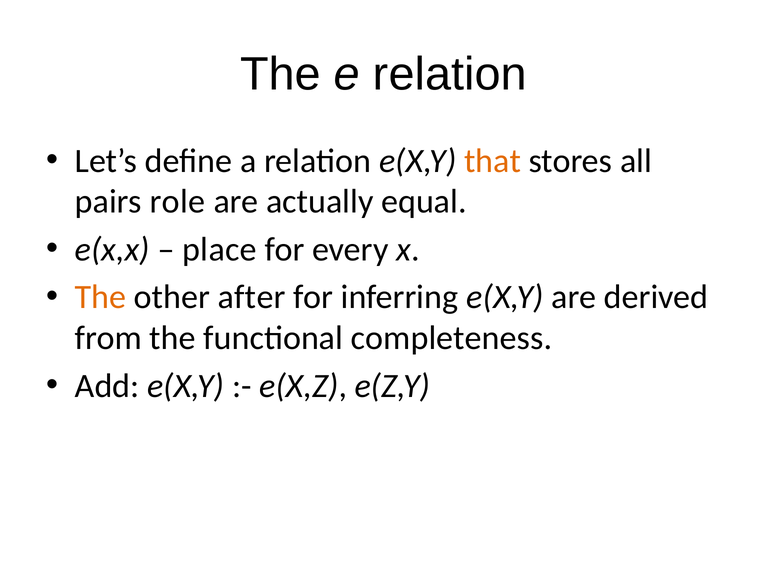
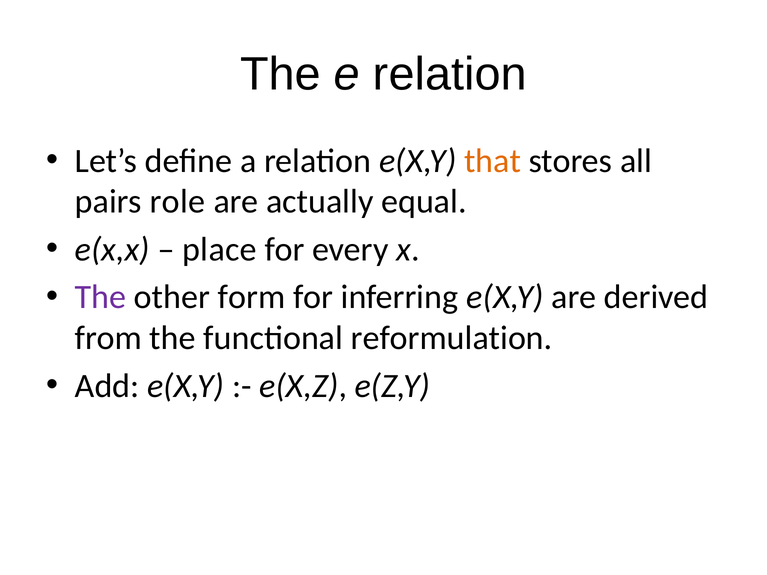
The at (101, 297) colour: orange -> purple
after: after -> form
completeness: completeness -> reformulation
